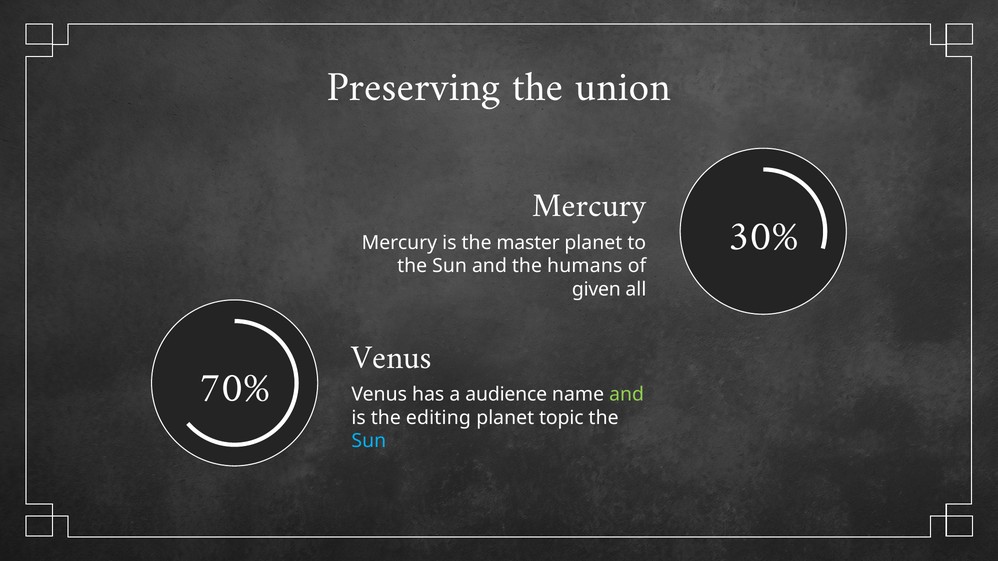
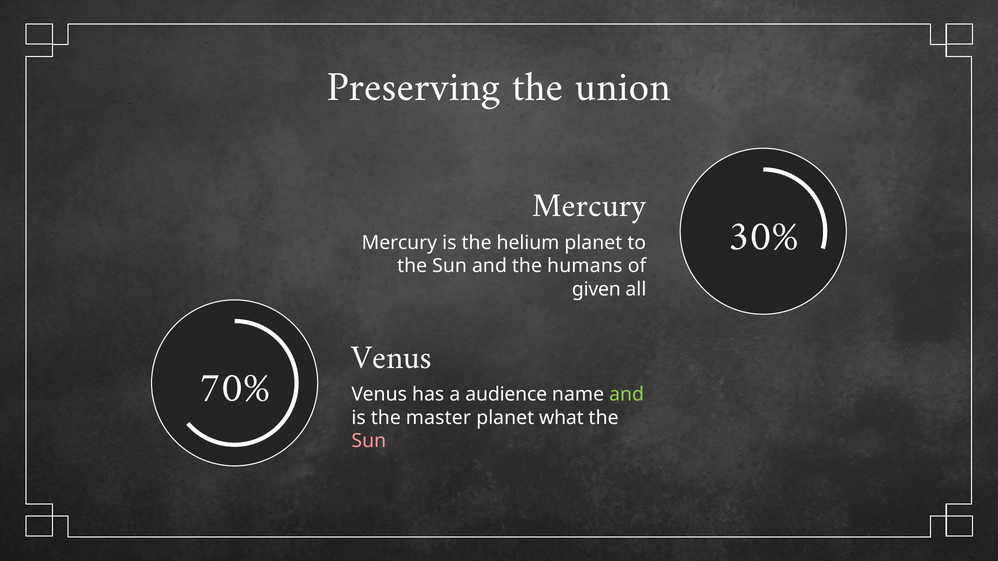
master: master -> helium
editing: editing -> master
topic: topic -> what
Sun at (369, 441) colour: light blue -> pink
